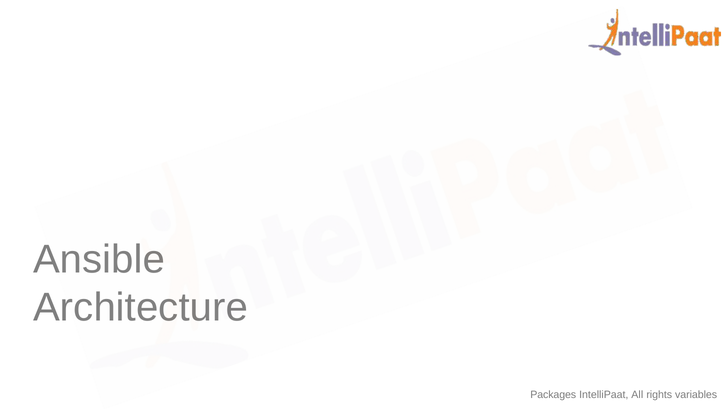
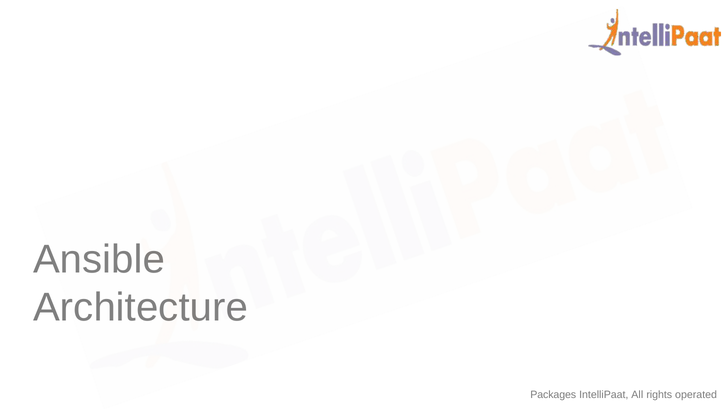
variables: variables -> operated
